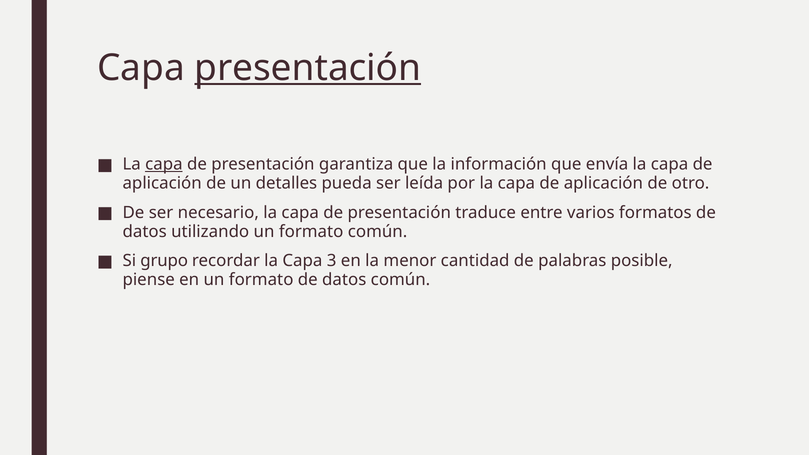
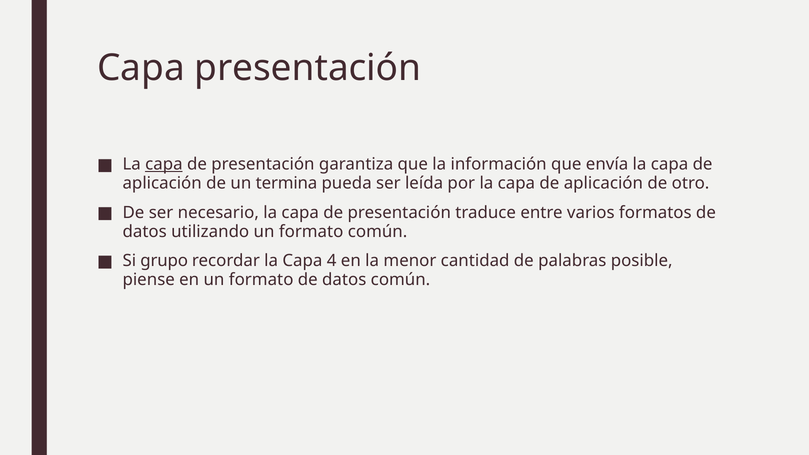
presentación at (308, 68) underline: present -> none
detalles: detalles -> termina
3: 3 -> 4
